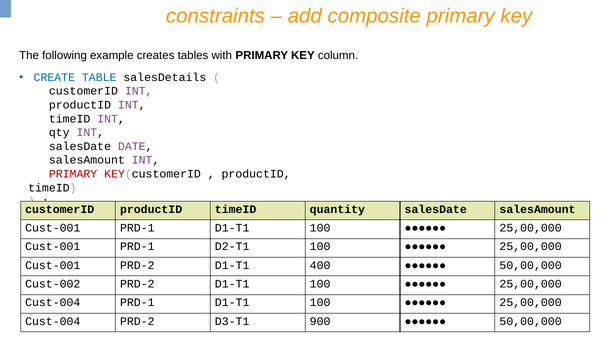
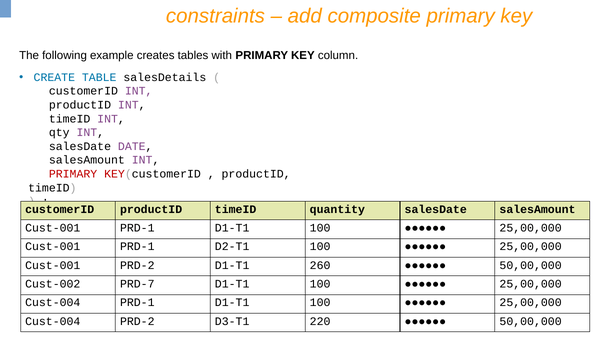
400: 400 -> 260
Cust-002 PRD-2: PRD-2 -> PRD-7
900: 900 -> 220
